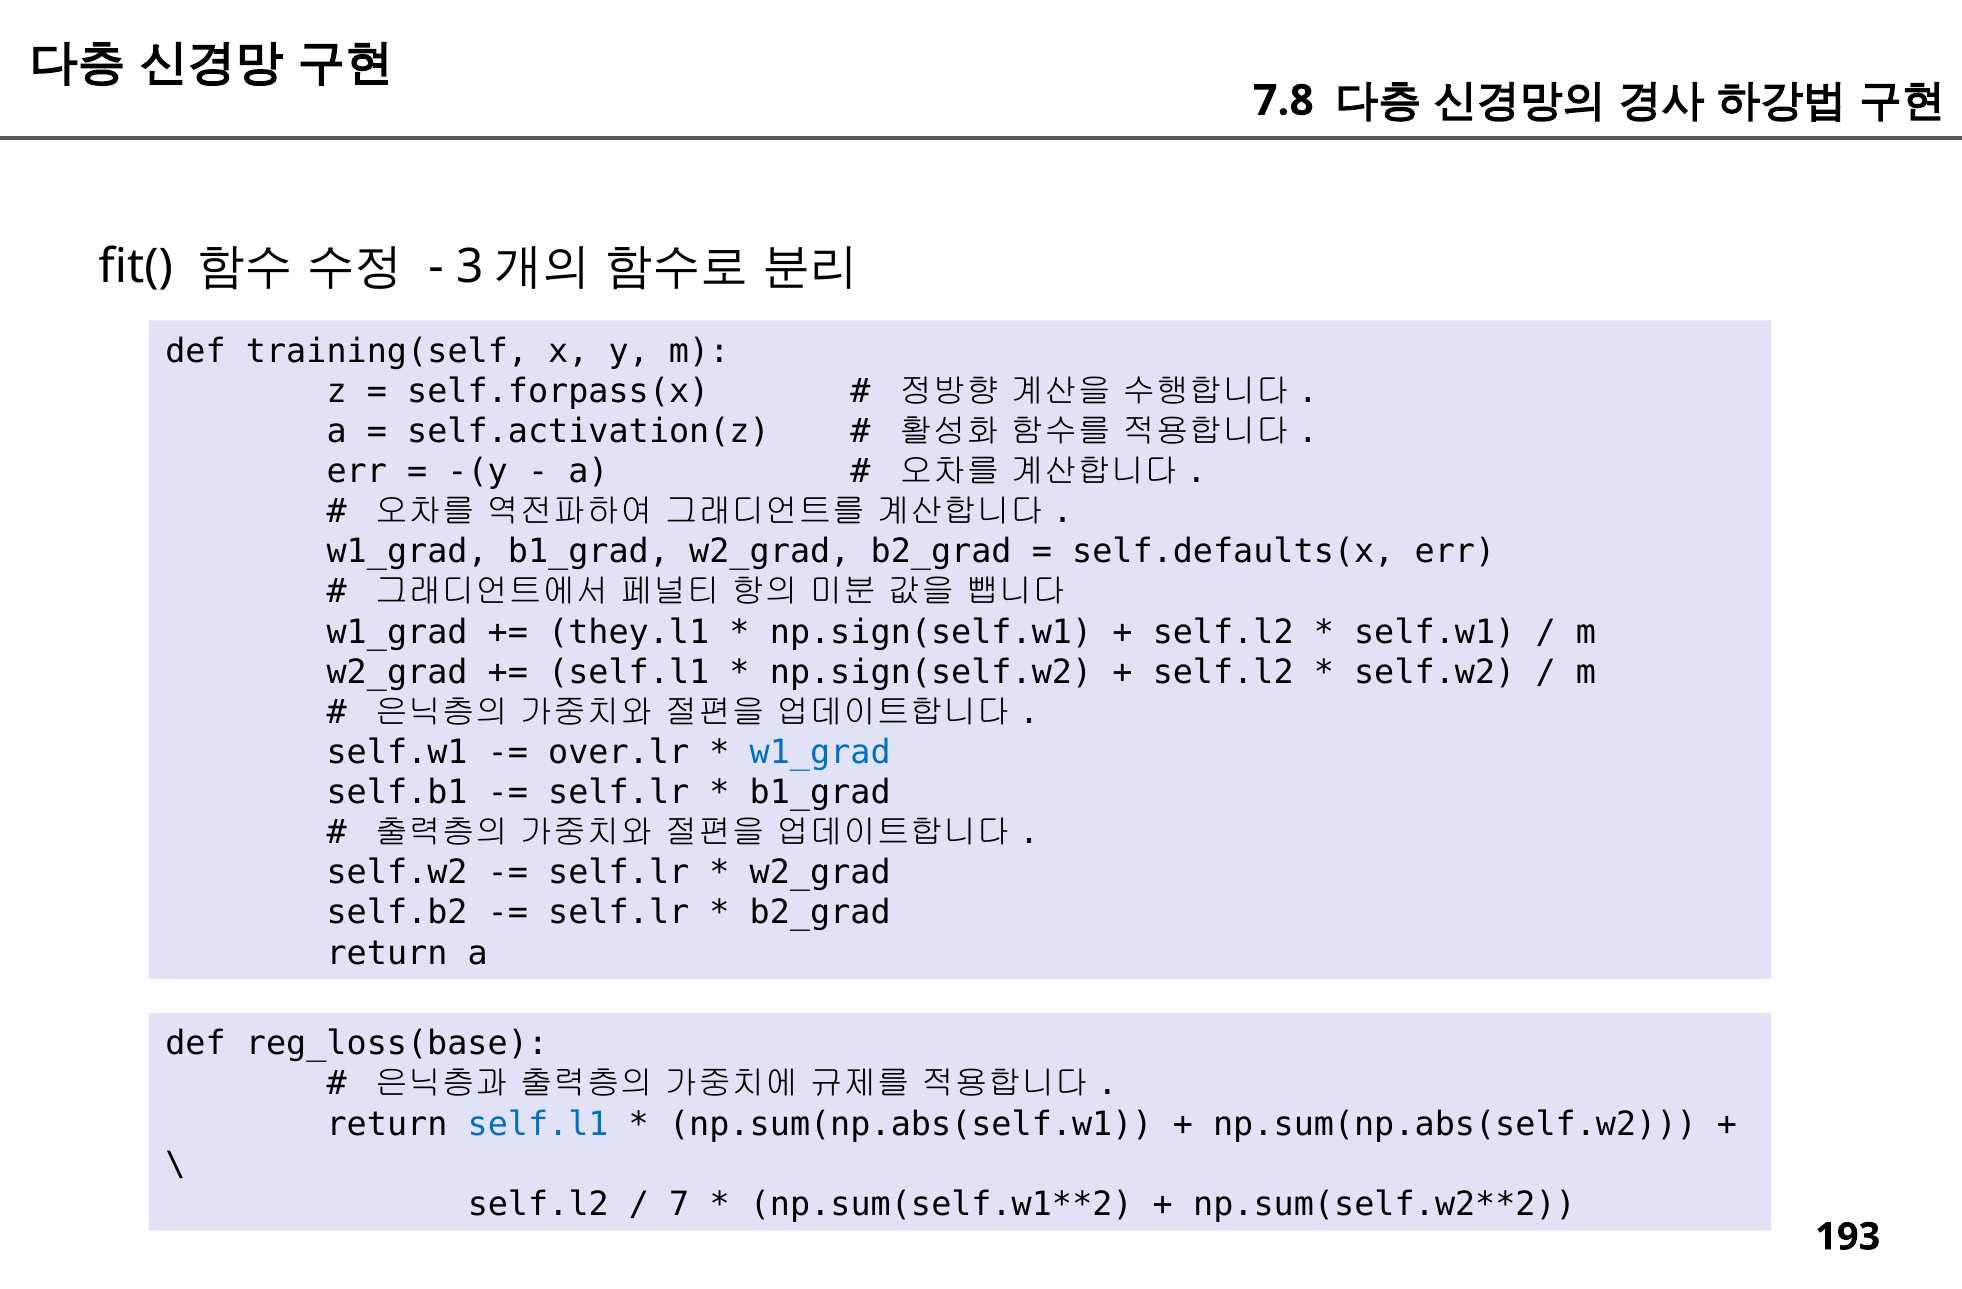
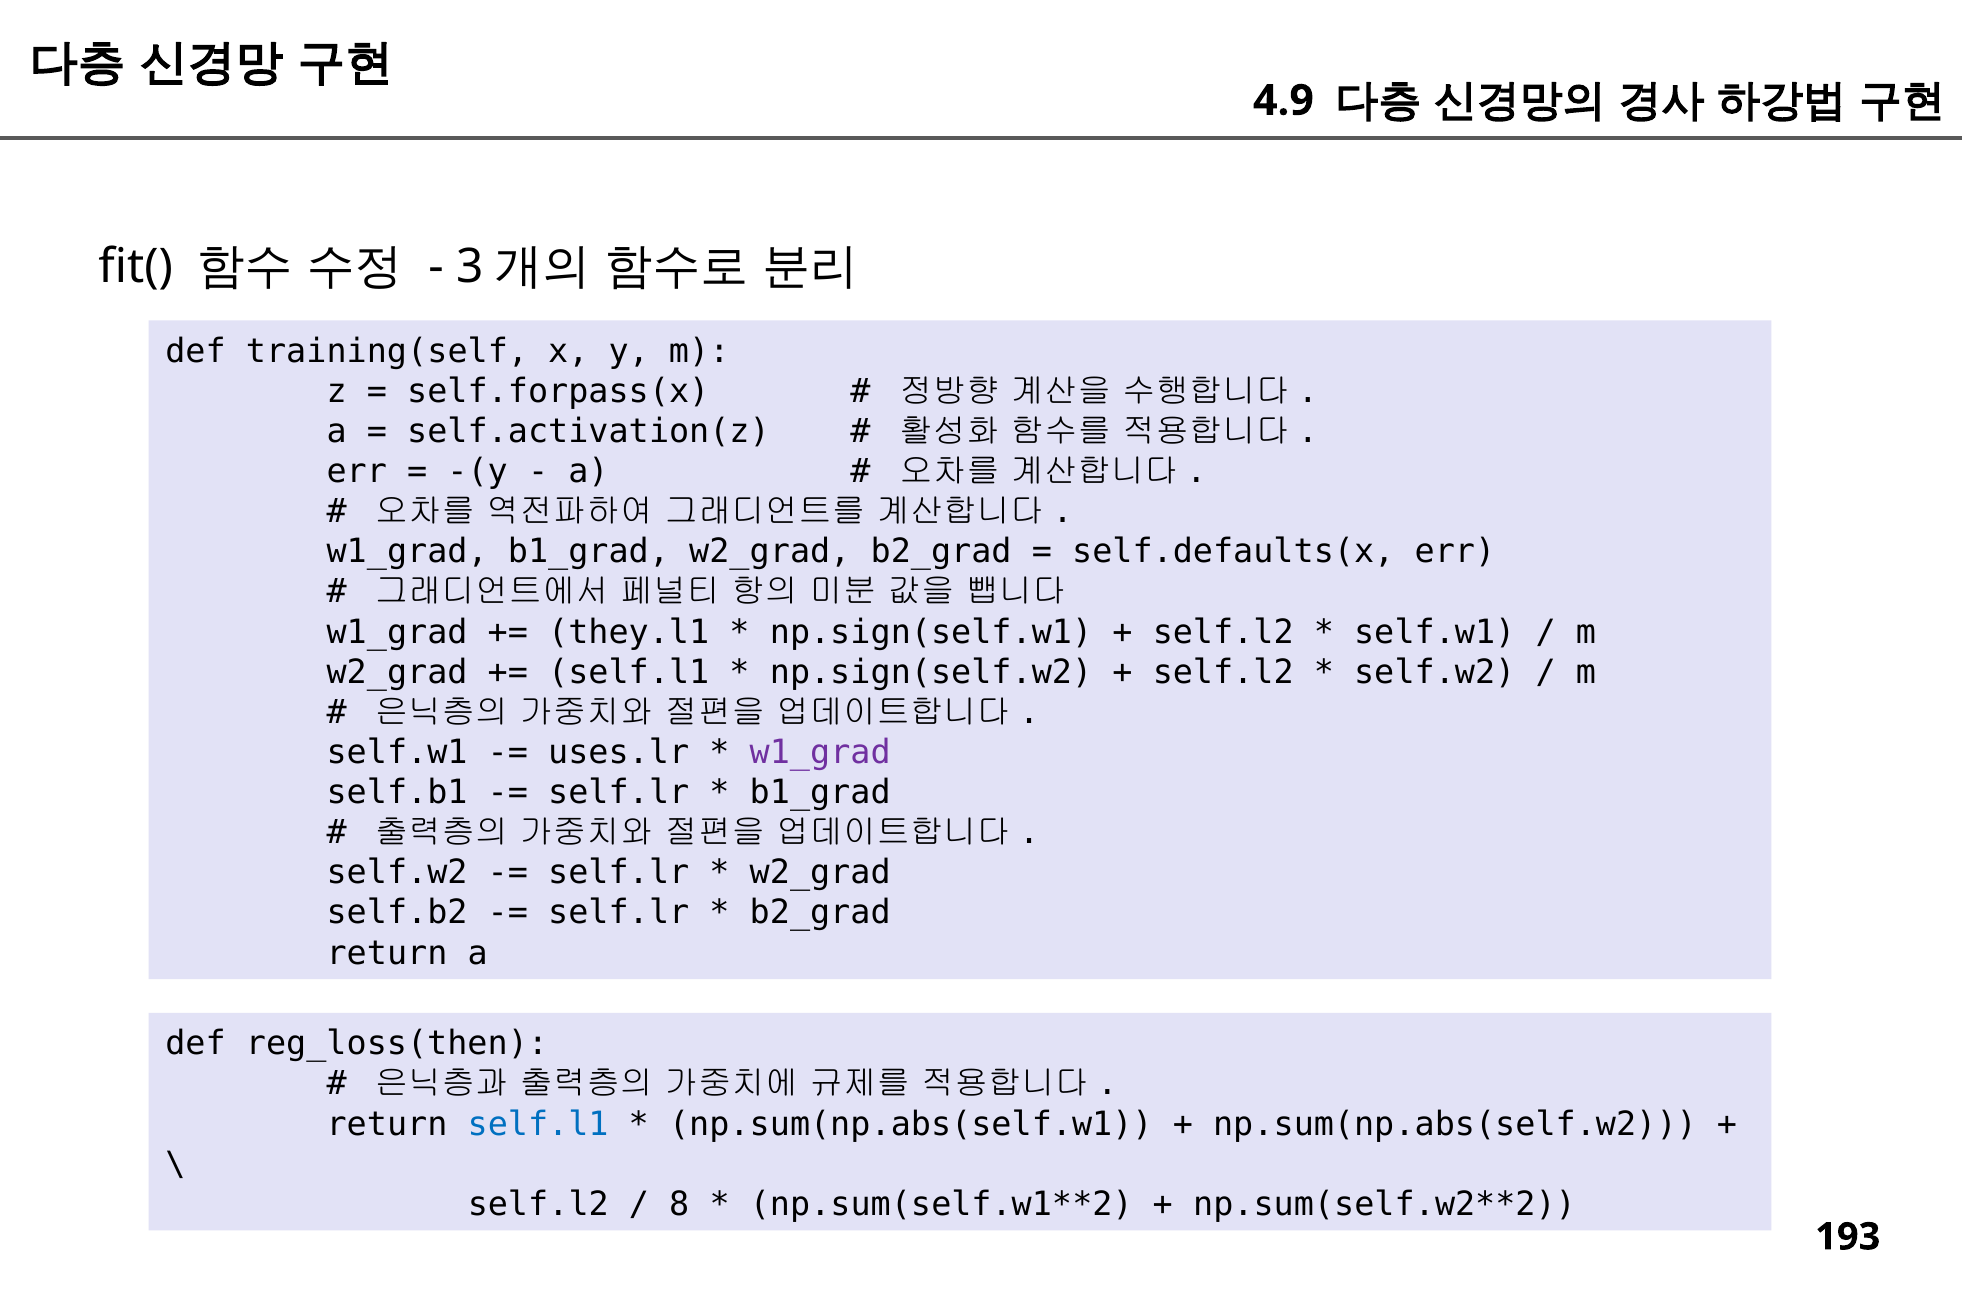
7.8: 7.8 -> 4.9
over.lr: over.lr -> uses.lr
w1_grad at (820, 752) colour: blue -> purple
reg_loss(base: reg_loss(base -> reg_loss(then
7: 7 -> 8
